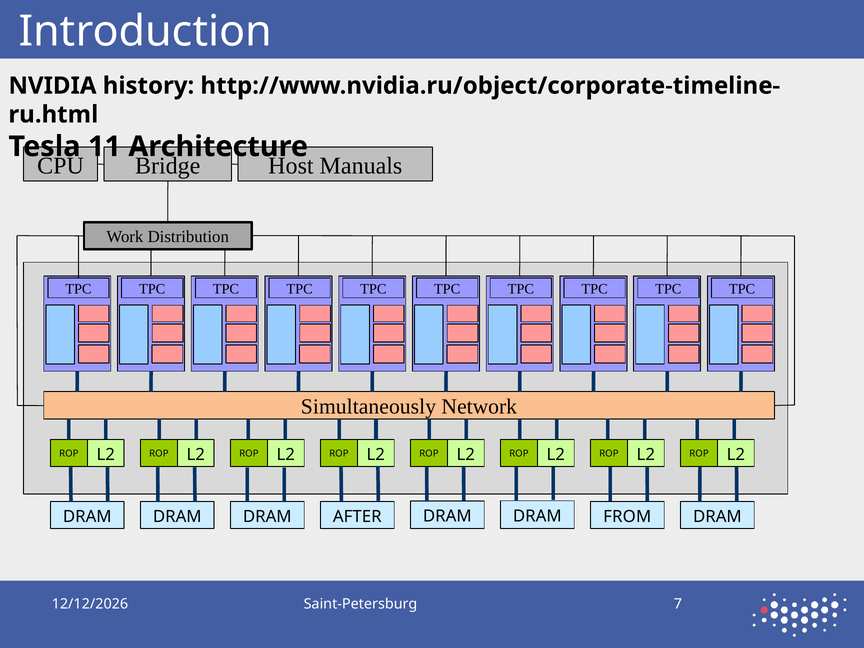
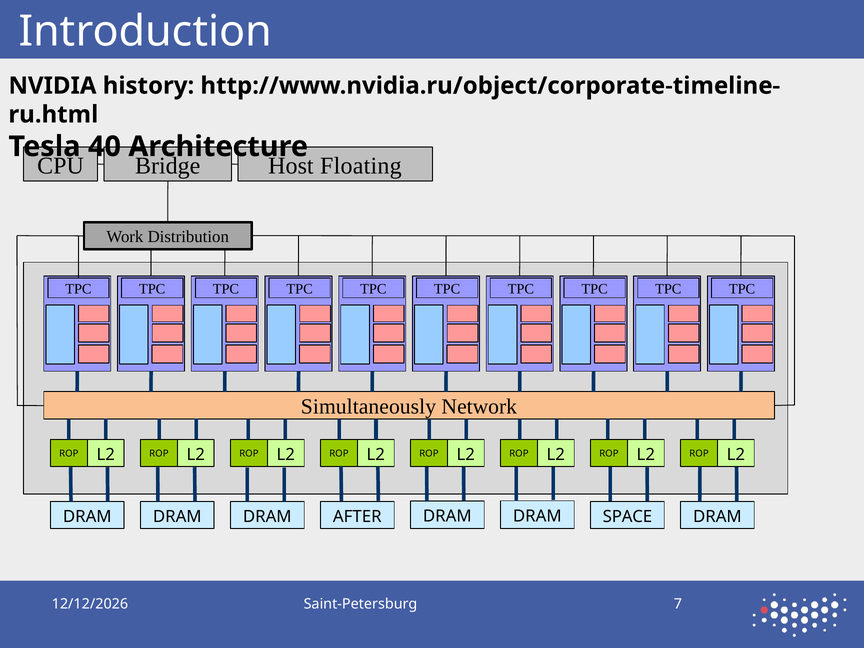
11: 11 -> 40
Manuals: Manuals -> Floating
FROM: FROM -> SPACE
